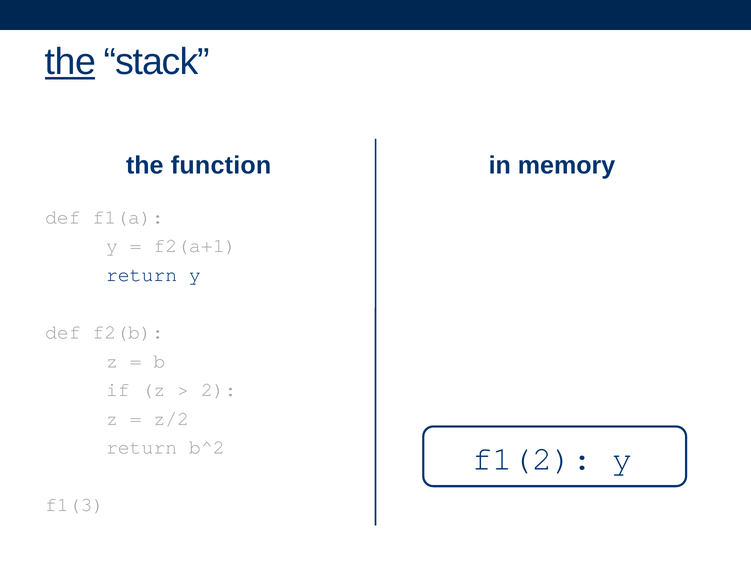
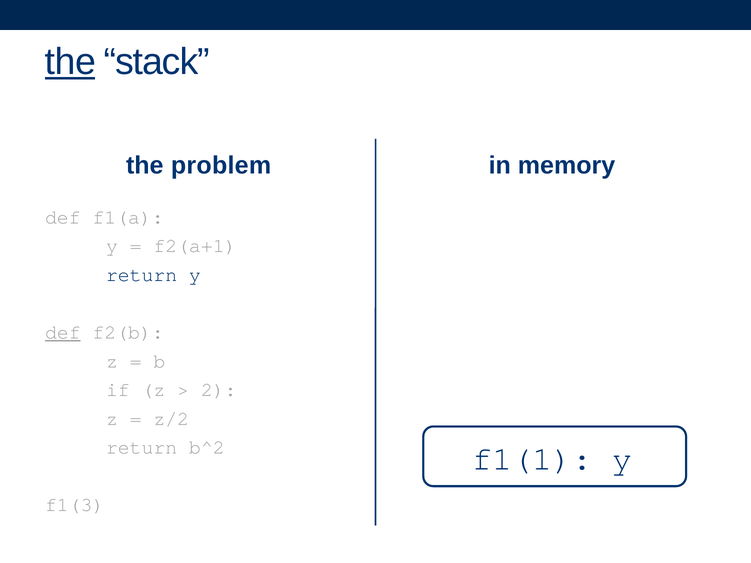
function: function -> problem
def at (63, 332) underline: none -> present
f1(2: f1(2 -> f1(1
